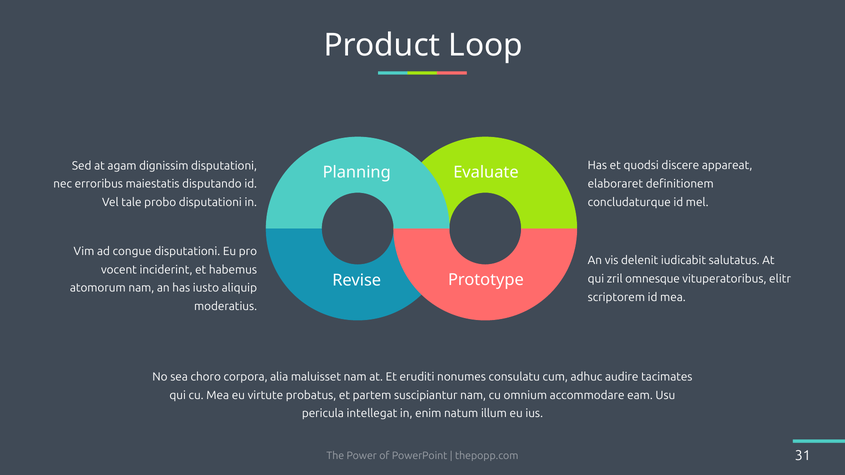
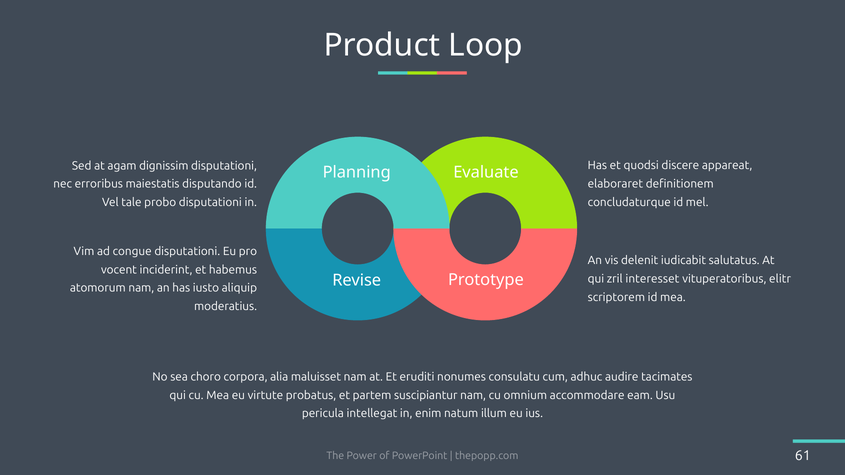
omnesque: omnesque -> interesset
31: 31 -> 61
